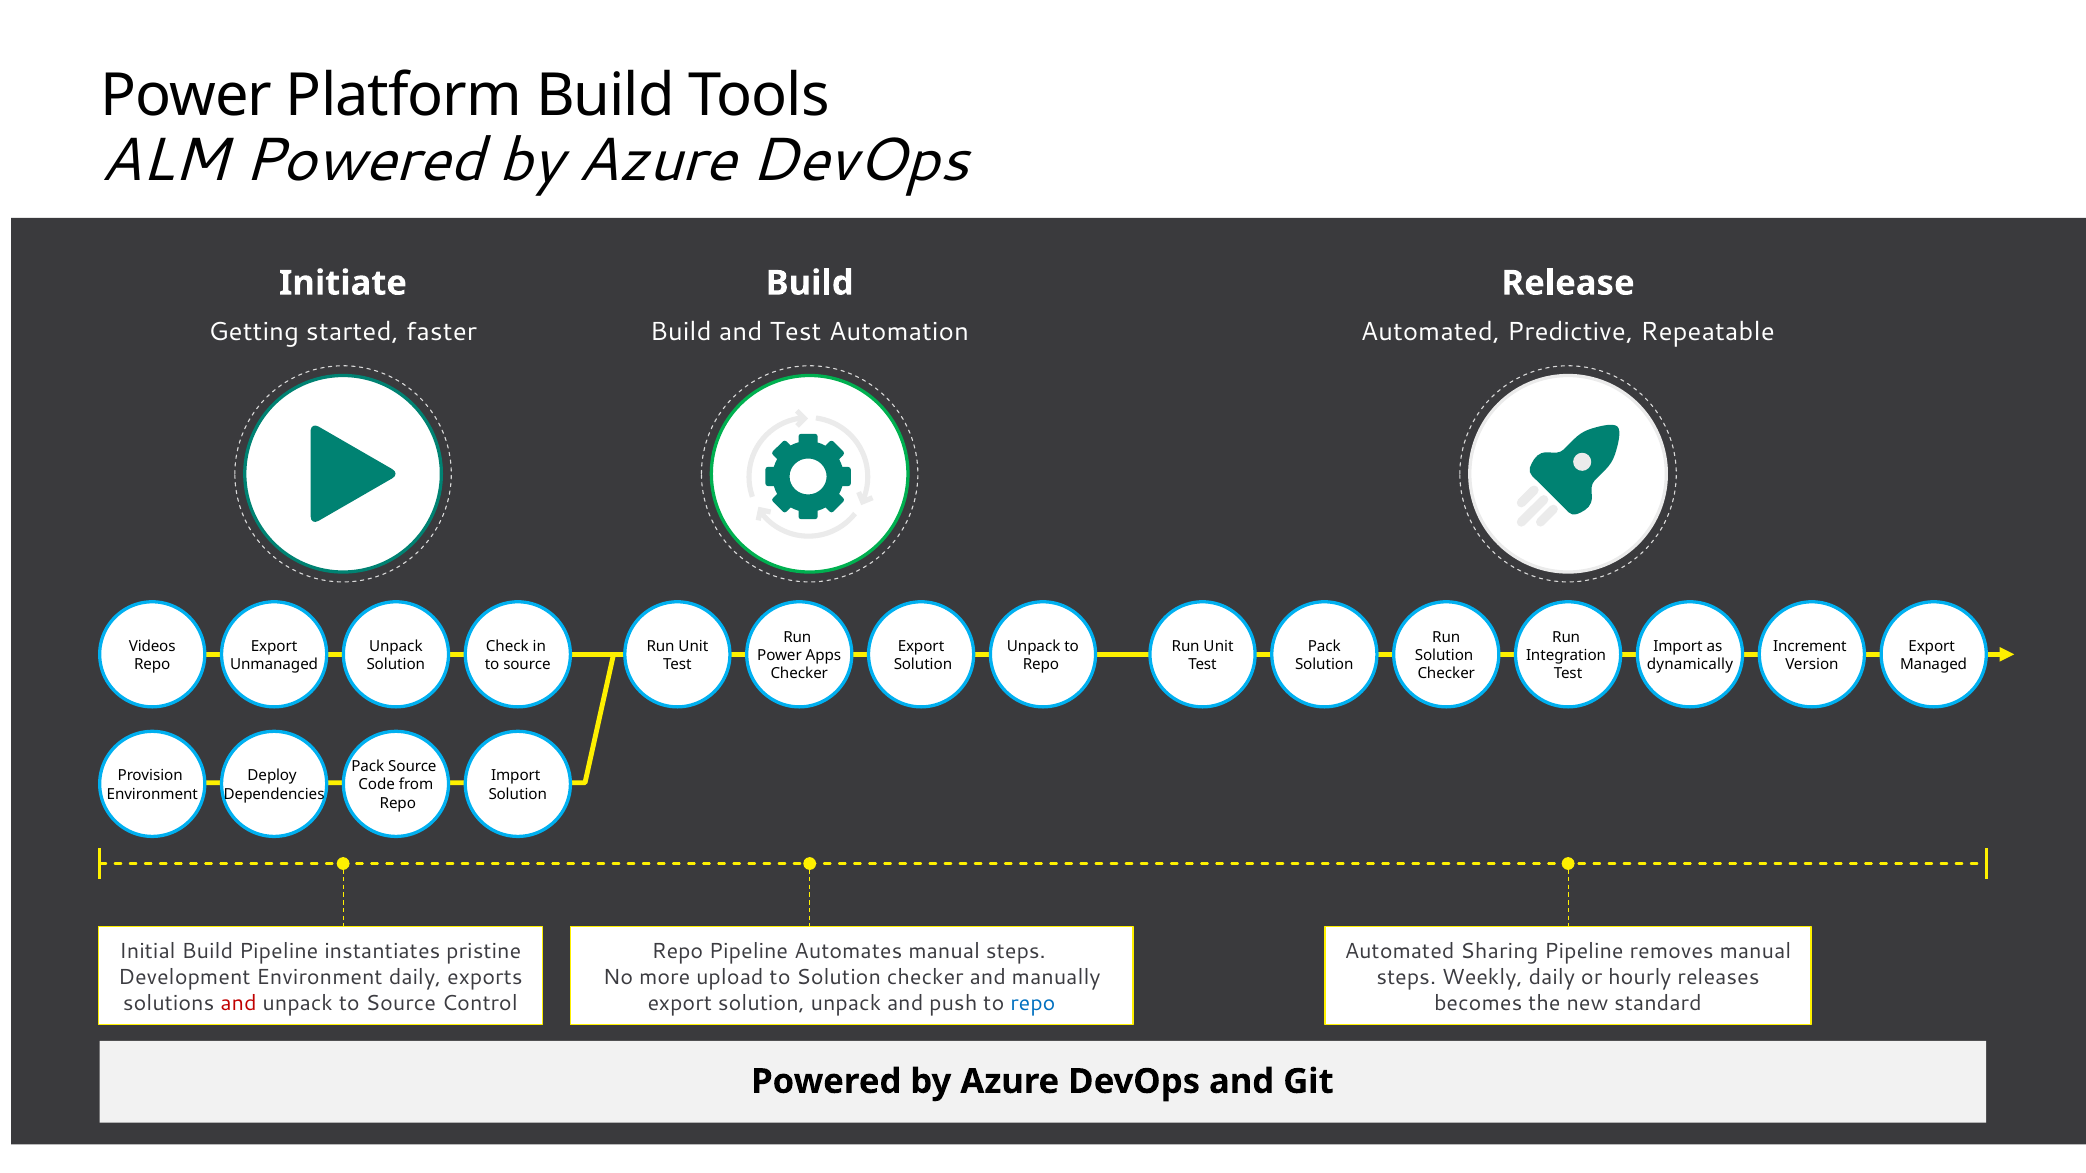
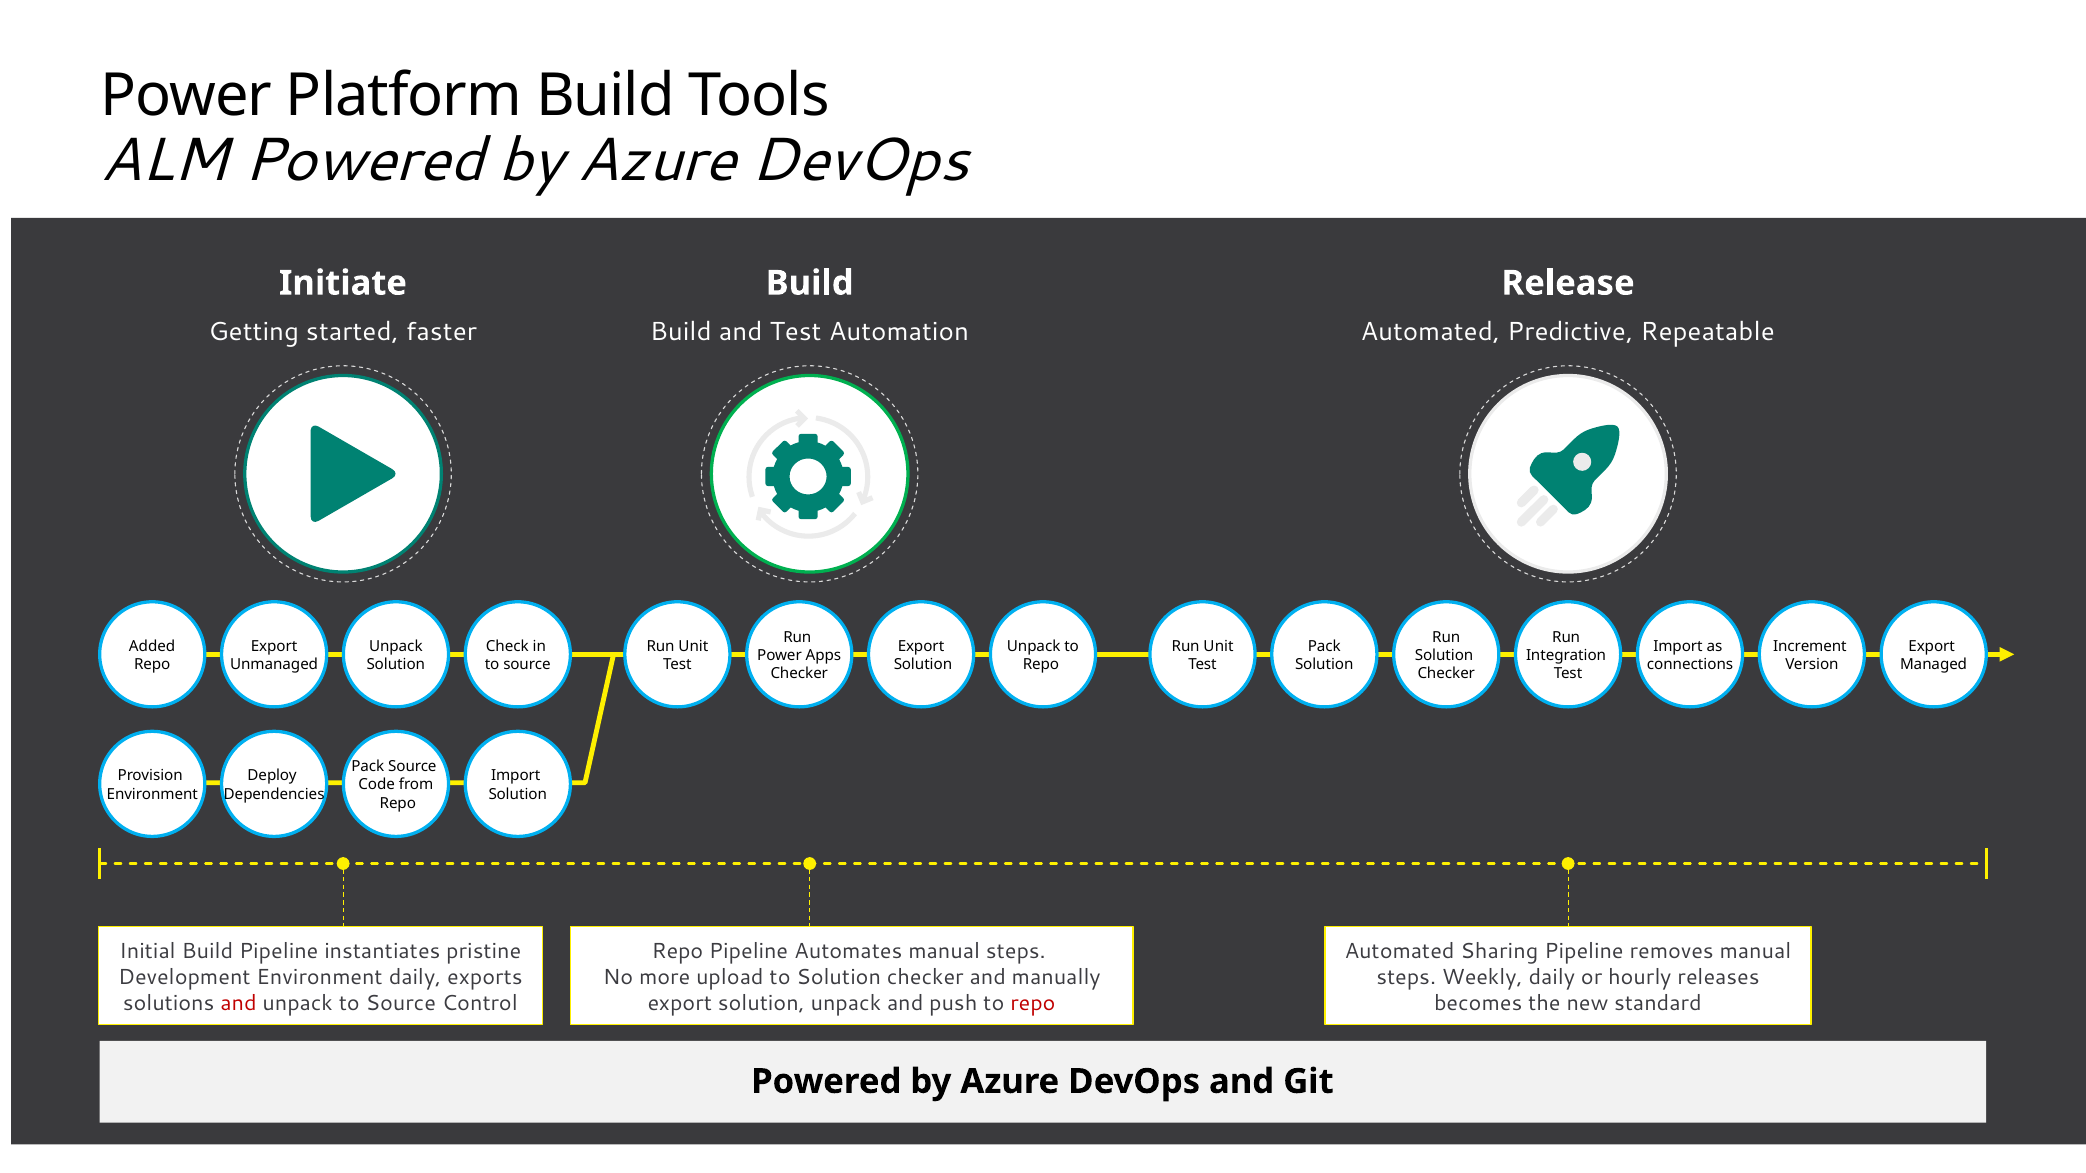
Videos: Videos -> Added
dynamically: dynamically -> connections
repo at (1033, 1004) colour: blue -> red
